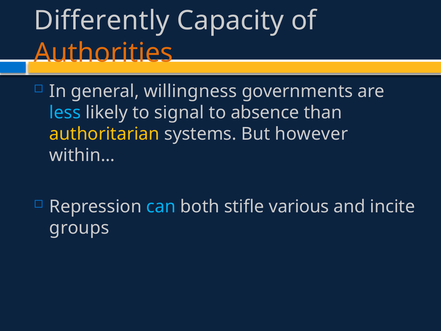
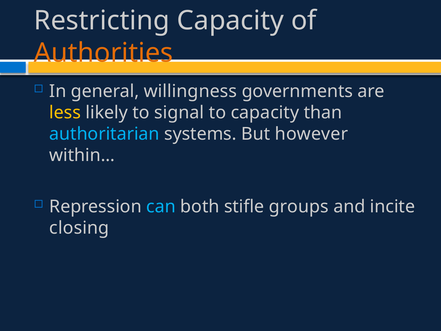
Differently: Differently -> Restricting
less colour: light blue -> yellow
to absence: absence -> capacity
authoritarian colour: yellow -> light blue
various: various -> groups
groups: groups -> closing
